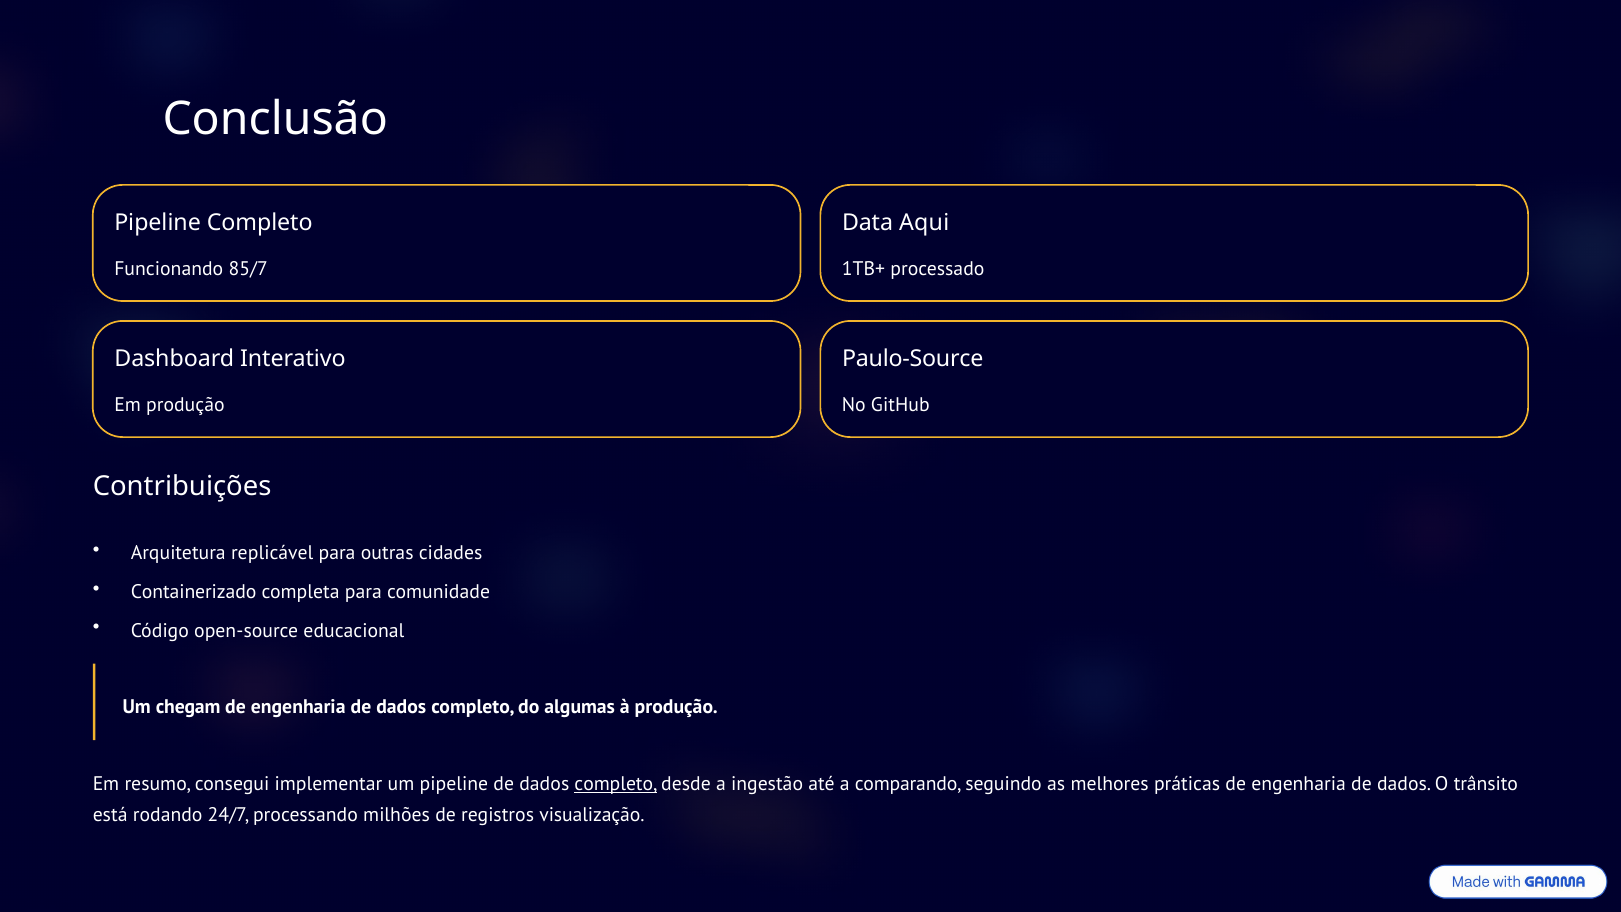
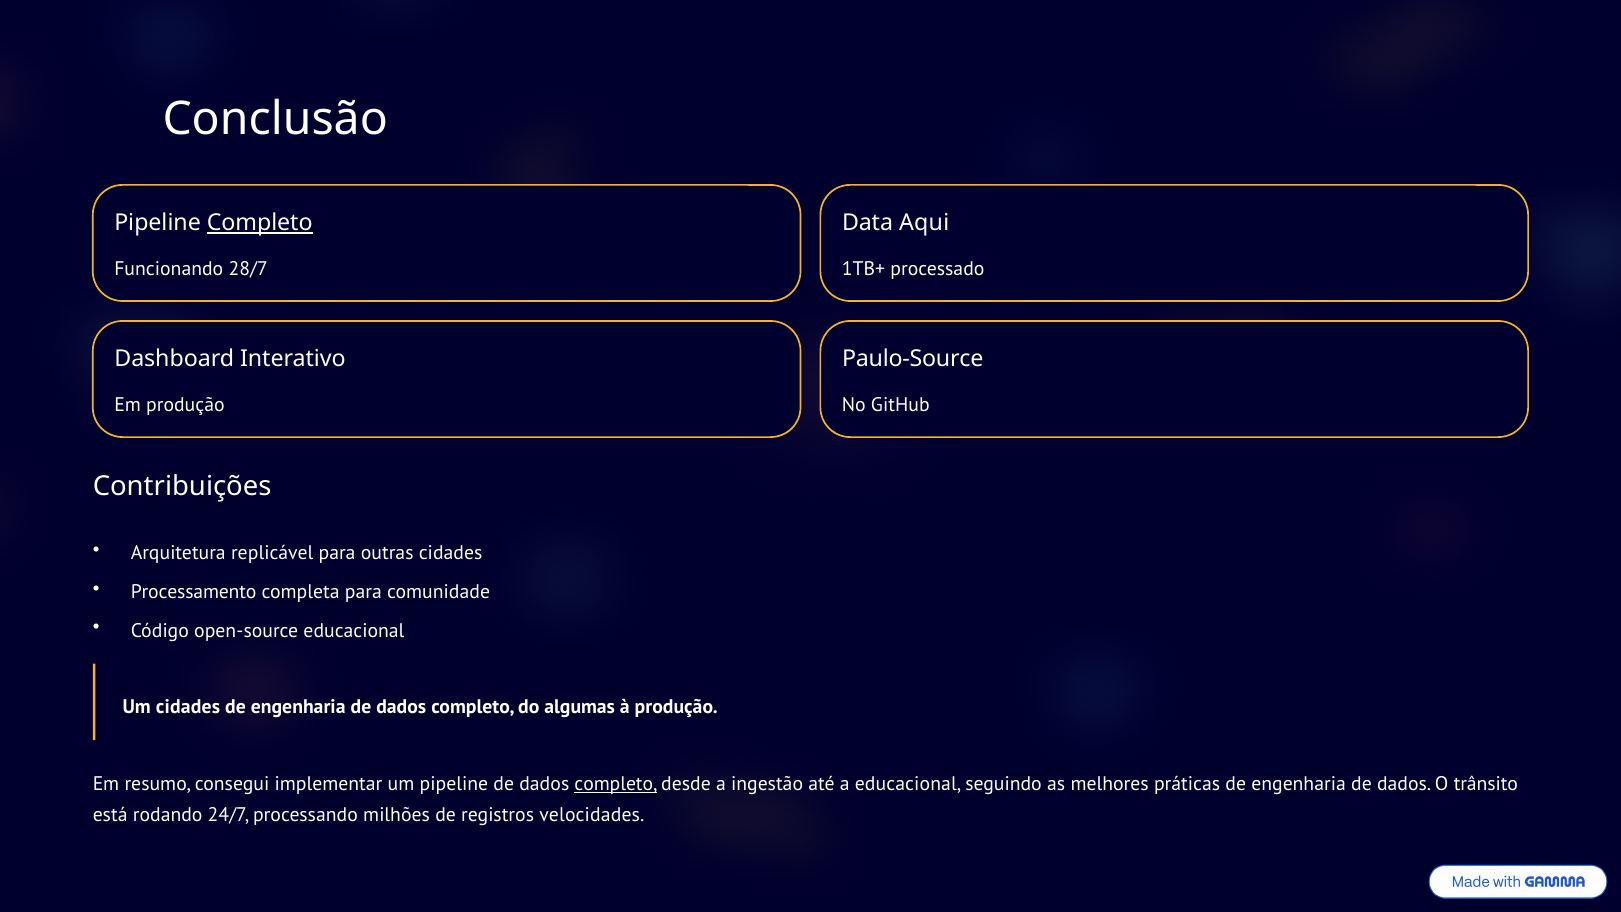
Completo at (260, 223) underline: none -> present
85/7: 85/7 -> 28/7
Containerizado: Containerizado -> Processamento
Um chegam: chegam -> cidades
a comparando: comparando -> educacional
visualização: visualização -> velocidades
